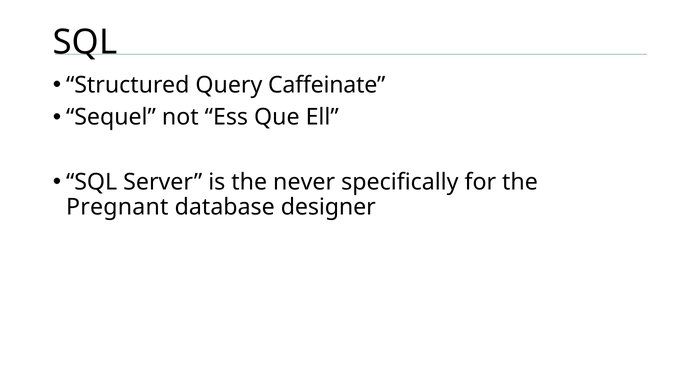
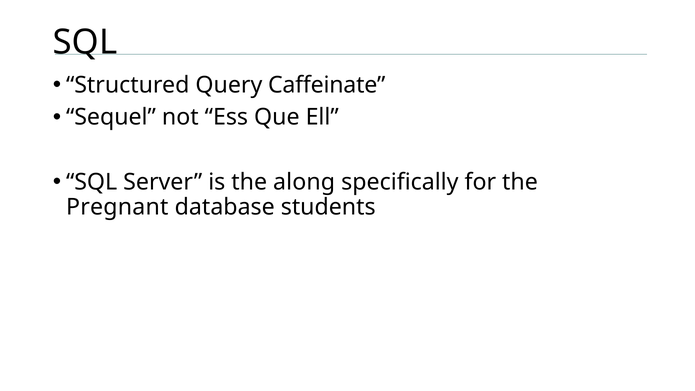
never: never -> along
designer: designer -> students
